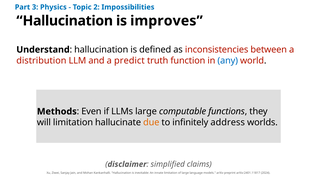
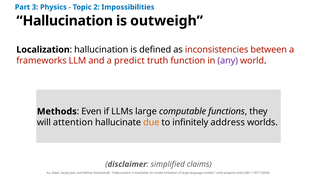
improves: improves -> outweigh
Understand: Understand -> Localization
distribution: distribution -> frameworks
any colour: blue -> purple
will limitation: limitation -> attention
